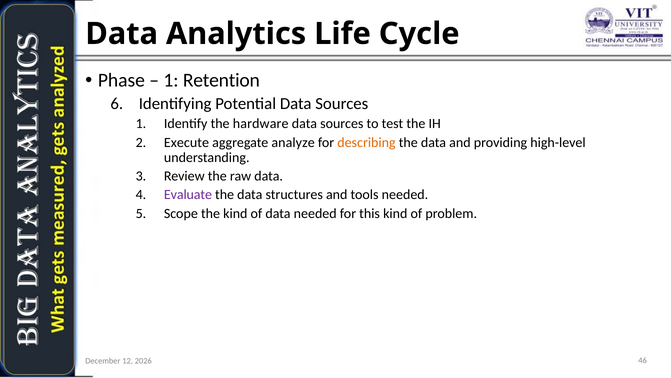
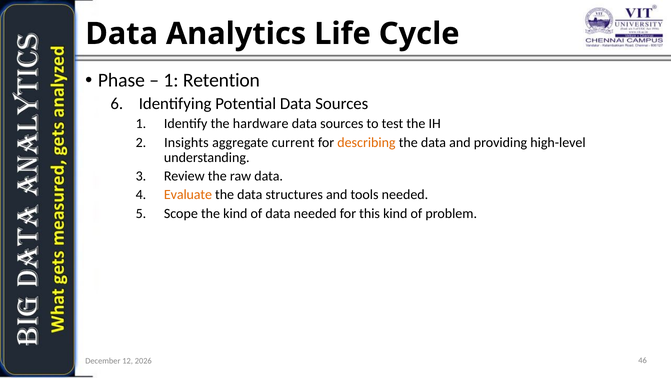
Execute: Execute -> Insights
analyze: analyze -> current
Evaluate colour: purple -> orange
